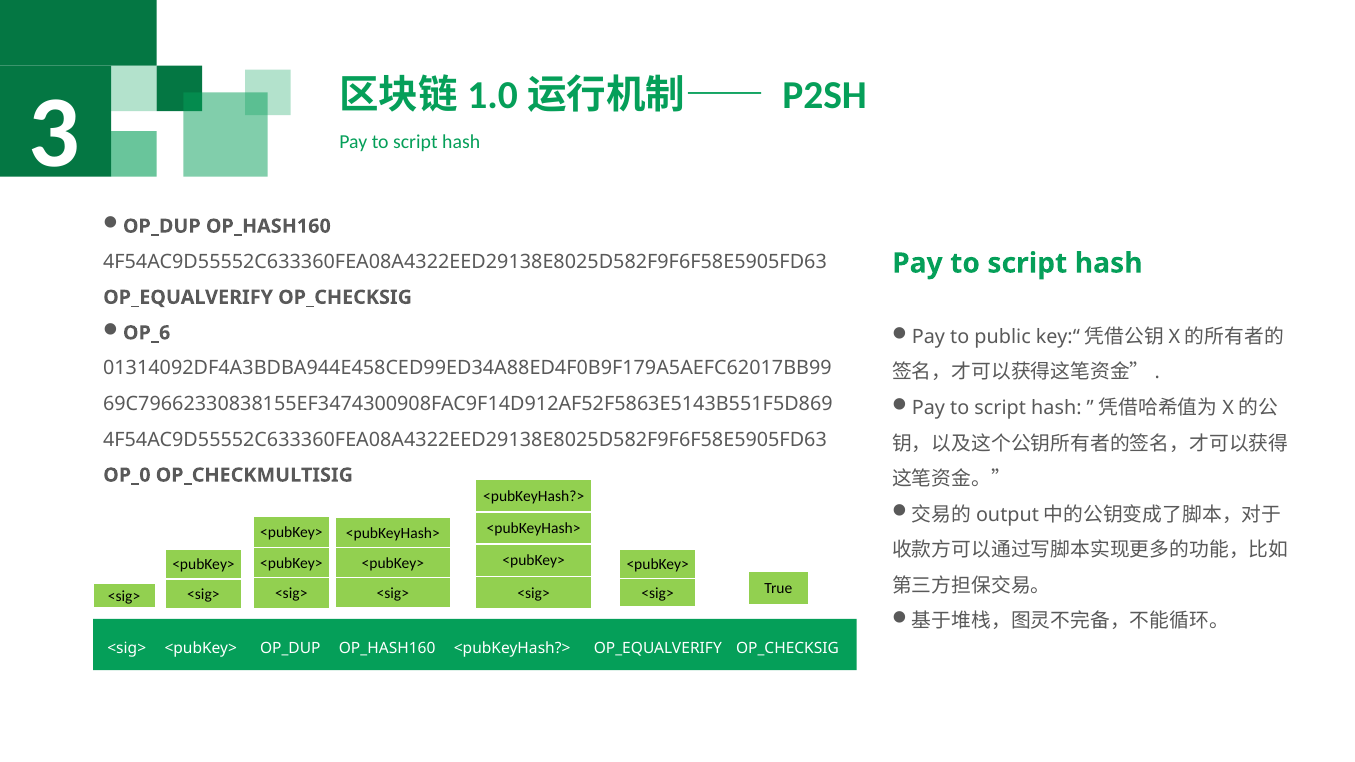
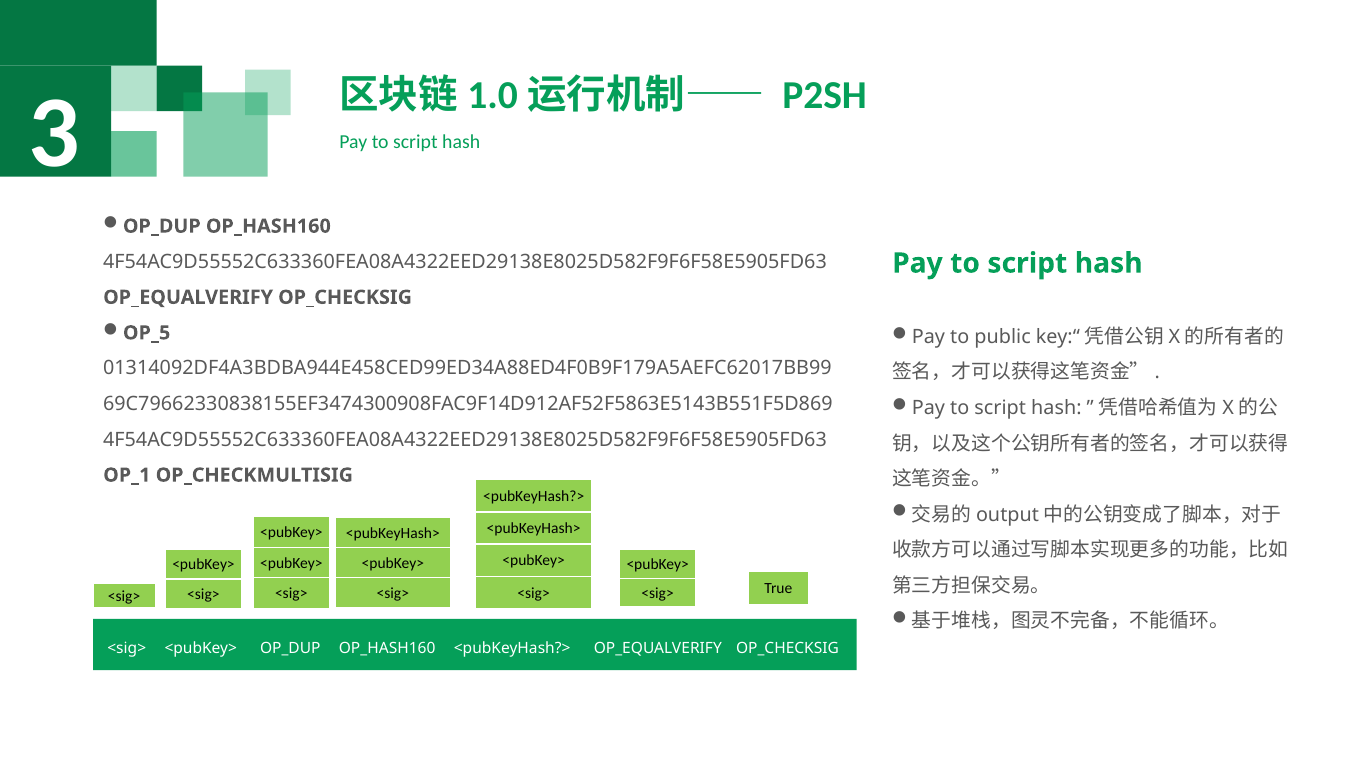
OP_6: OP_6 -> OP_5
OP_0: OP_0 -> OP_1
